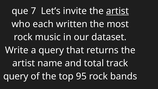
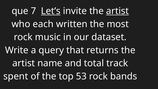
Let’s underline: none -> present
query at (16, 76): query -> spent
95: 95 -> 53
